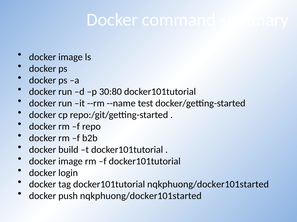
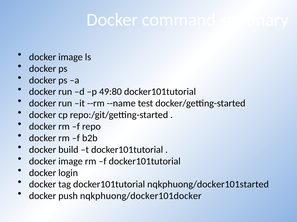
30:80: 30:80 -> 49:80
push nqkphuong/docker101started: nqkphuong/docker101started -> nqkphuong/docker101docker
